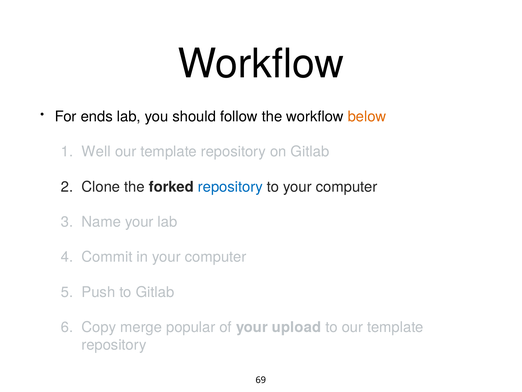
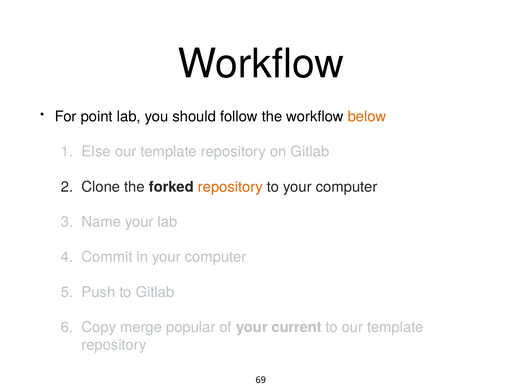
ends: ends -> point
Well: Well -> Else
repository at (230, 187) colour: blue -> orange
upload: upload -> current
